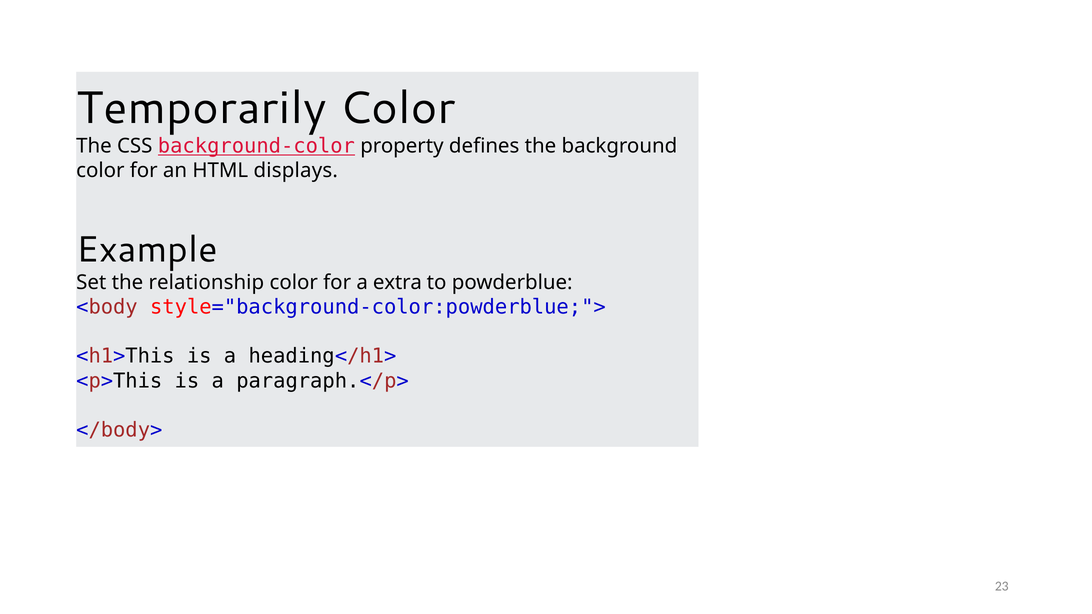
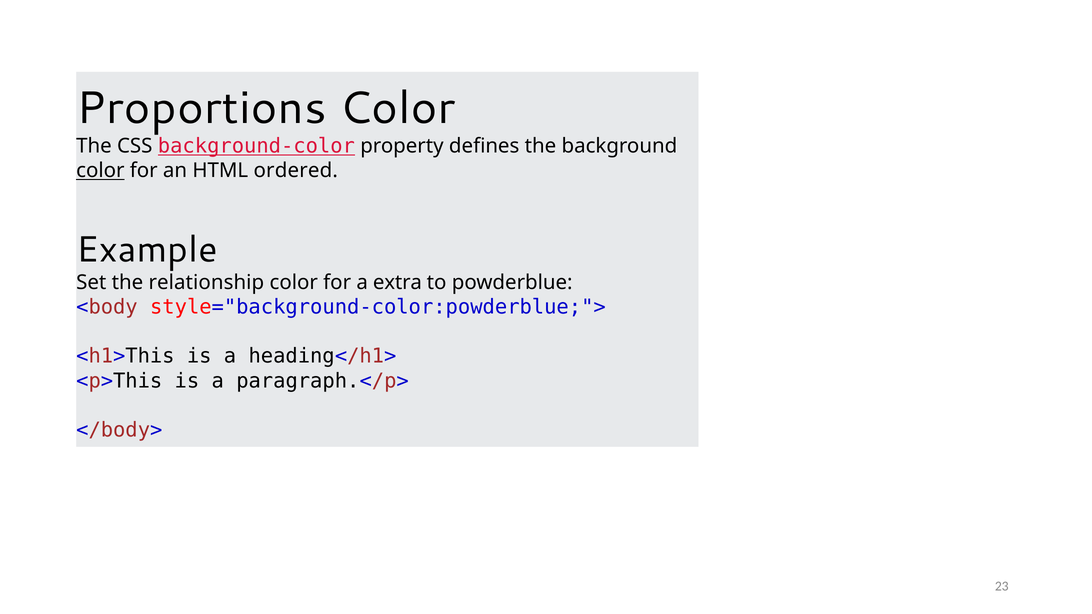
Temporarily: Temporarily -> Proportions
color at (100, 171) underline: none -> present
displays: displays -> ordered
